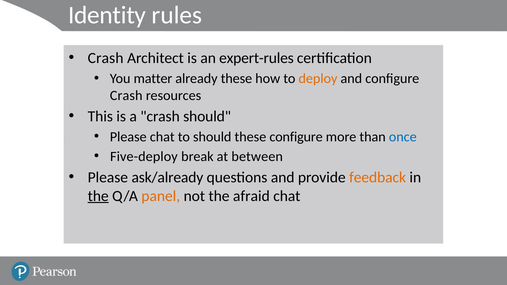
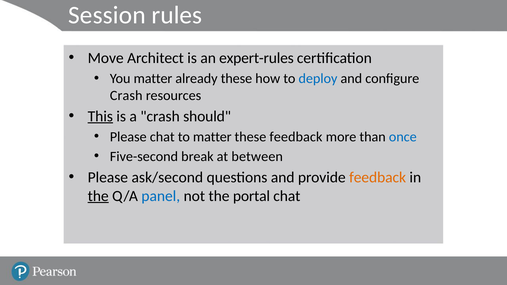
Identity: Identity -> Session
Crash at (106, 58): Crash -> Move
deploy colour: orange -> blue
This underline: none -> present
to should: should -> matter
these configure: configure -> feedback
Five-deploy: Five-deploy -> Five-second
ask/already: ask/already -> ask/second
panel colour: orange -> blue
afraid: afraid -> portal
